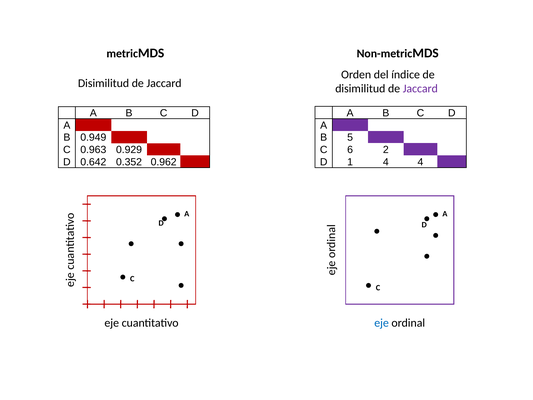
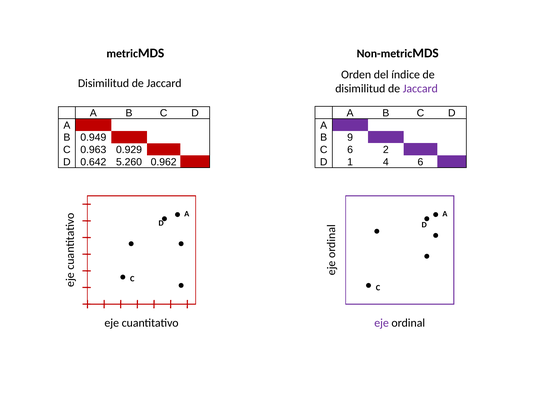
5: 5 -> 9
4 4: 4 -> 6
0.352: 0.352 -> 5.260
eje at (382, 323) colour: blue -> purple
